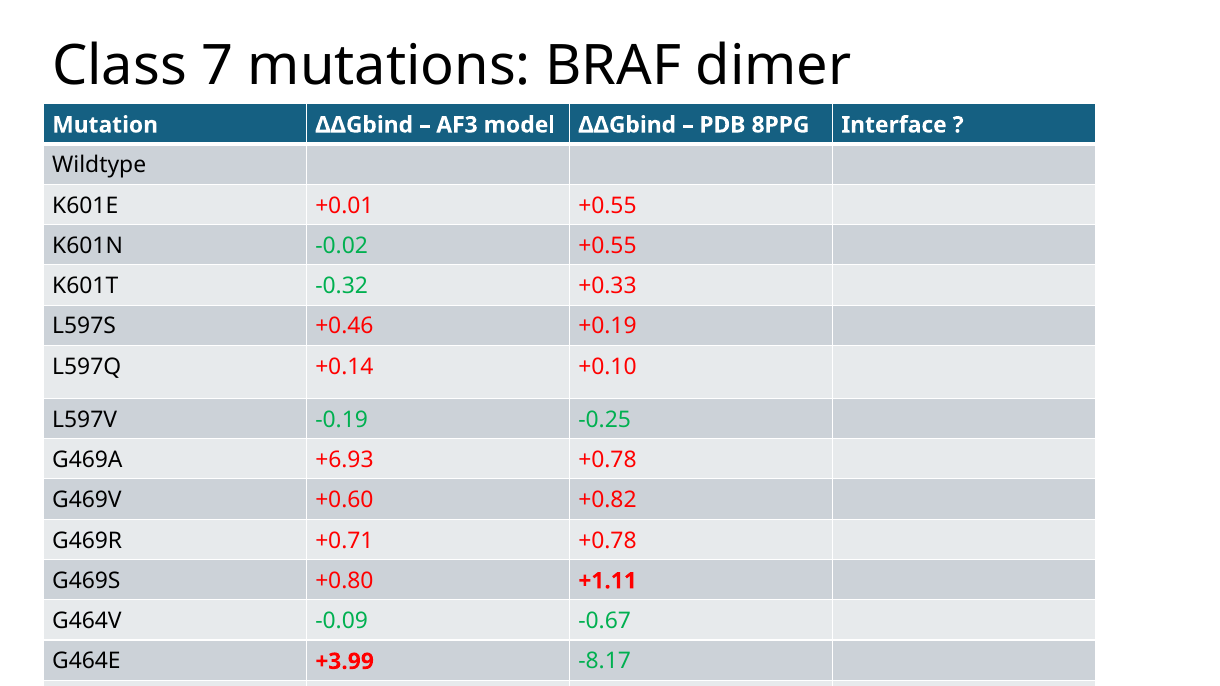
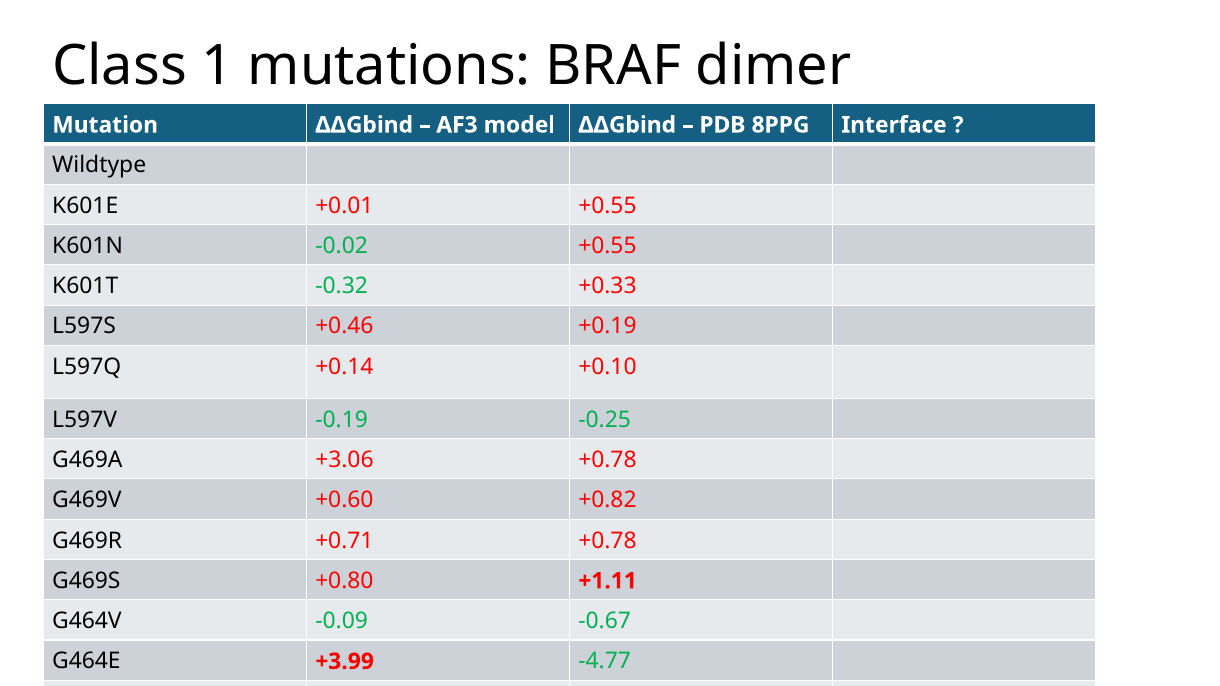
7: 7 -> 1
+6.93: +6.93 -> +3.06
-8.17: -8.17 -> -4.77
